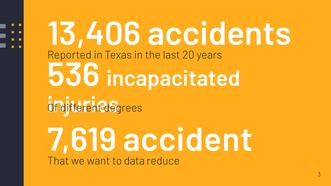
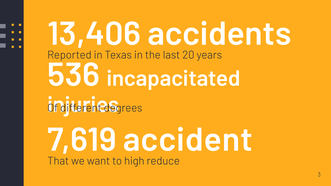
data: data -> high
